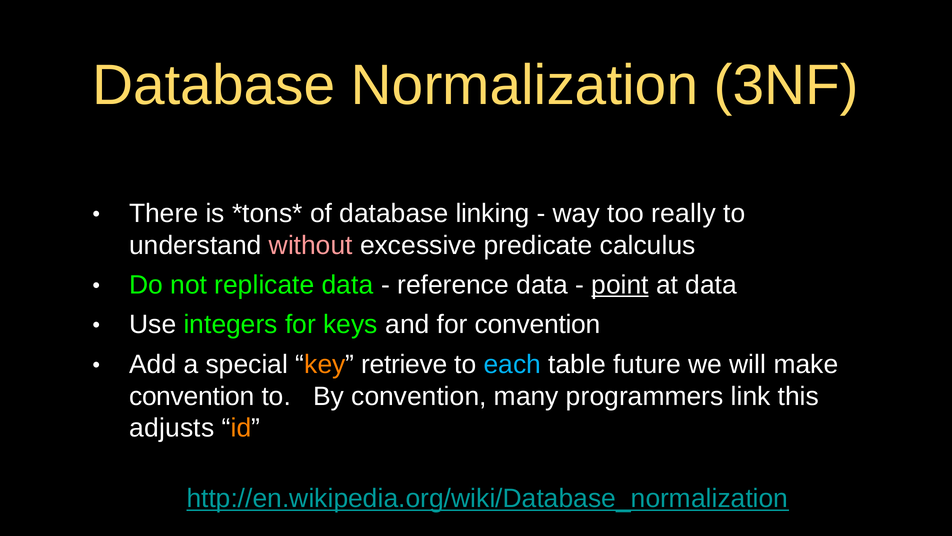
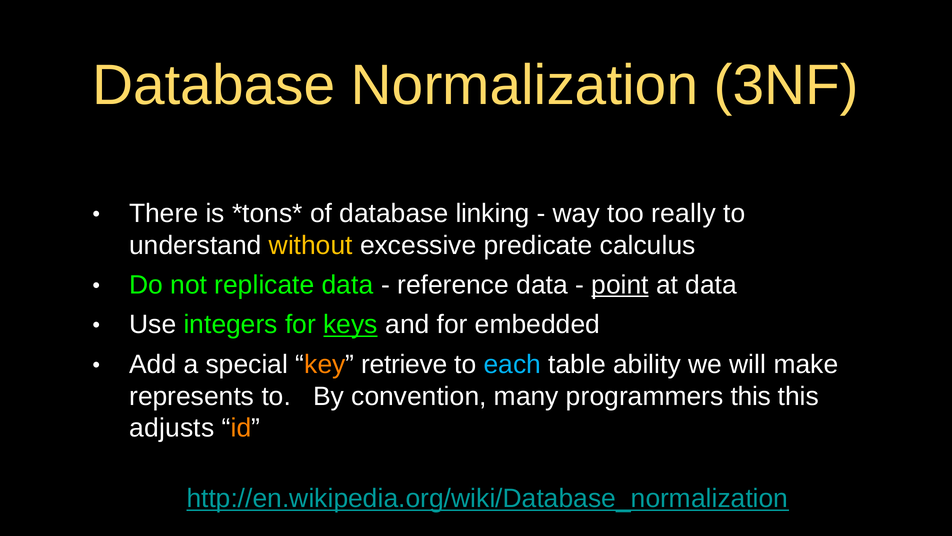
without colour: pink -> yellow
keys underline: none -> present
for convention: convention -> embedded
future: future -> ability
convention at (192, 396): convention -> represents
programmers link: link -> this
